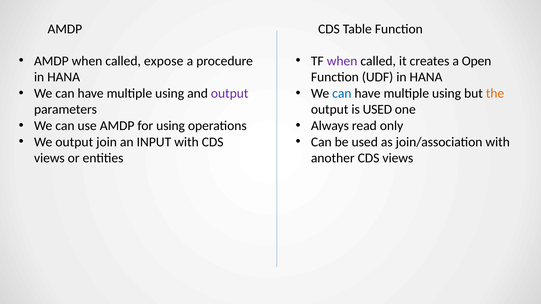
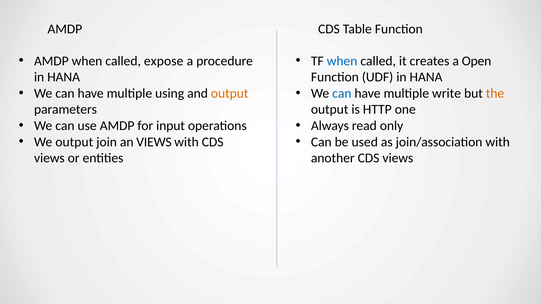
when at (342, 61) colour: purple -> blue
output at (230, 93) colour: purple -> orange
using at (447, 93): using -> write
is USED: USED -> HTTP
for using: using -> input
an INPUT: INPUT -> VIEWS
